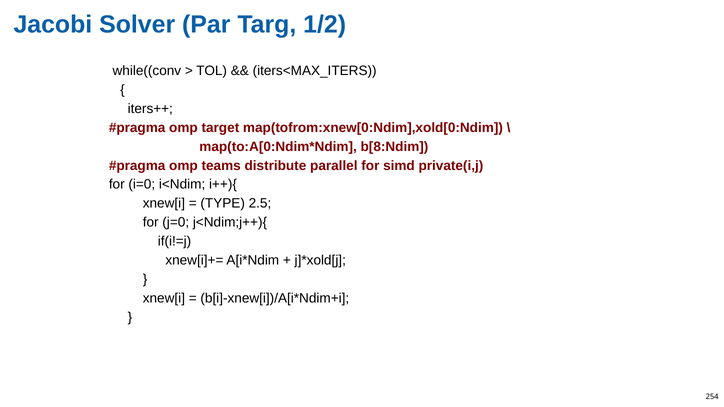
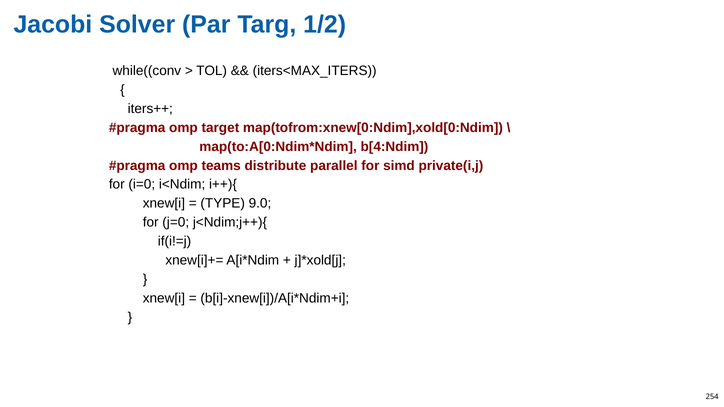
b[8:Ndim: b[8:Ndim -> b[4:Ndim
2.5: 2.5 -> 9.0
